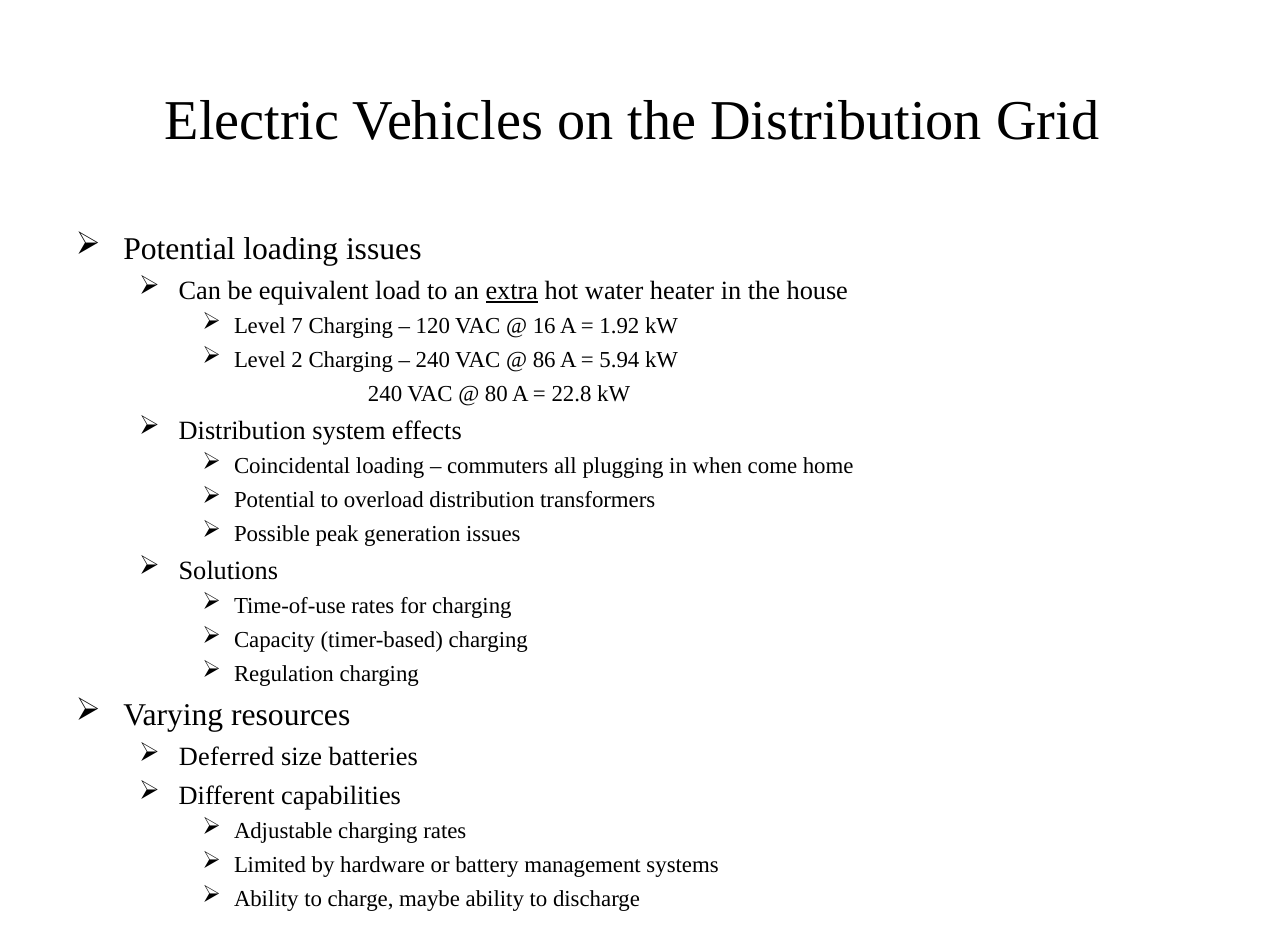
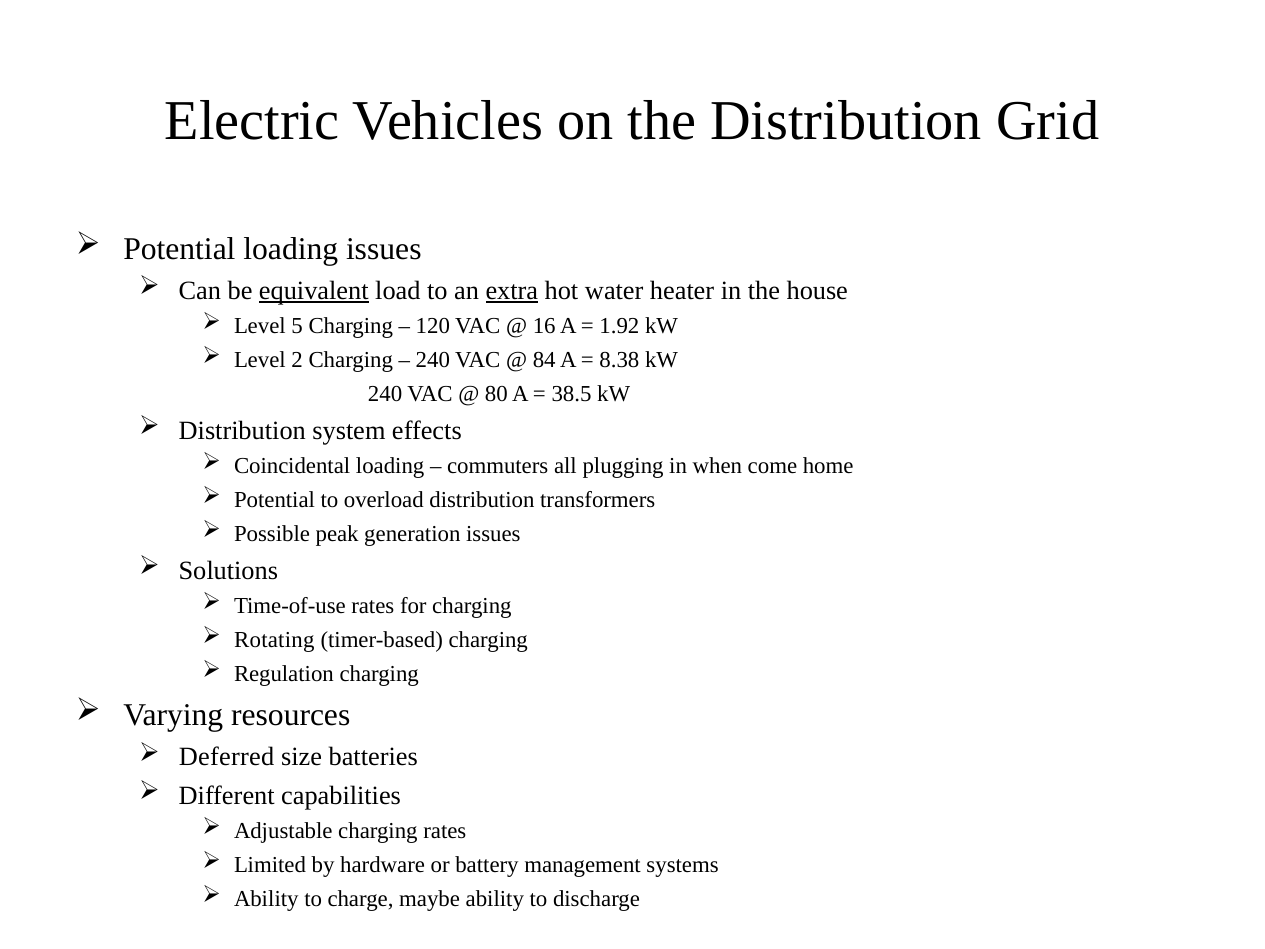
equivalent underline: none -> present
7: 7 -> 5
86: 86 -> 84
5.94: 5.94 -> 8.38
22.8: 22.8 -> 38.5
Capacity: Capacity -> Rotating
